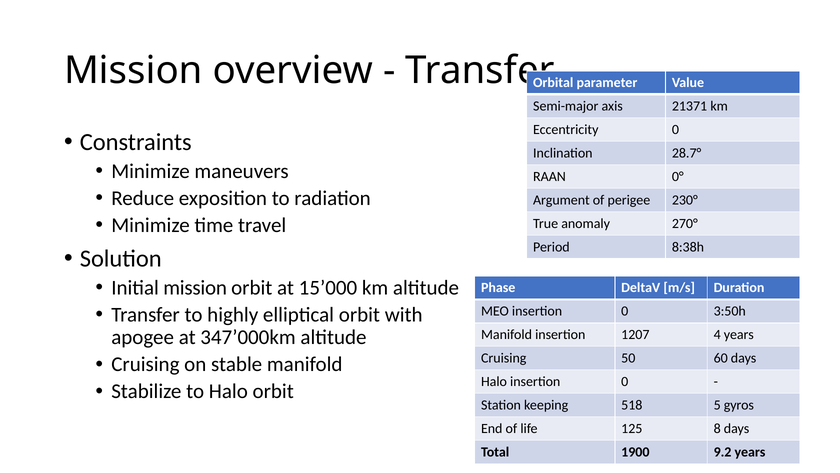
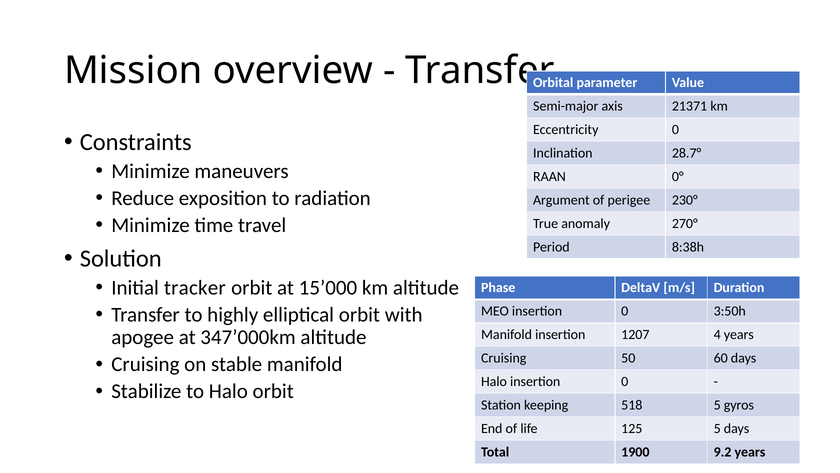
Initial mission: mission -> tracker
125 8: 8 -> 5
